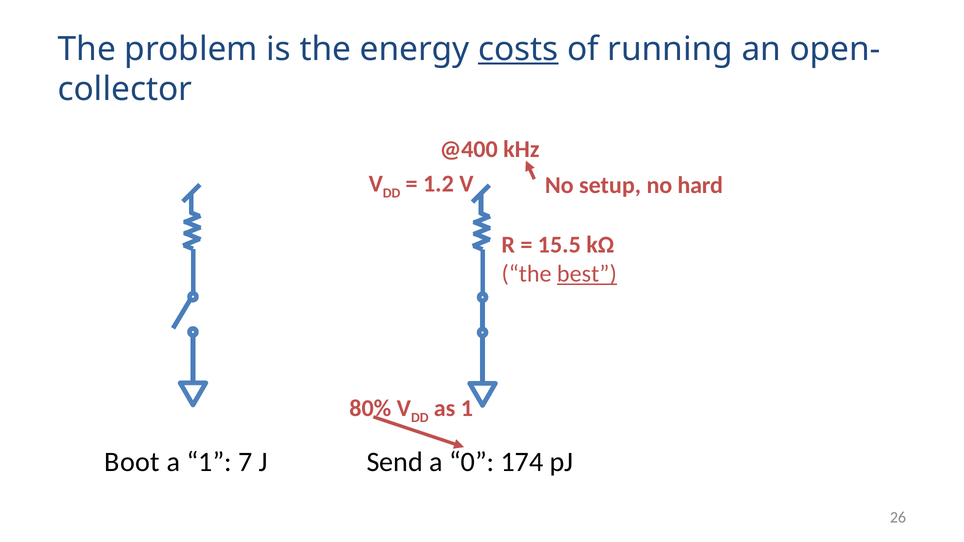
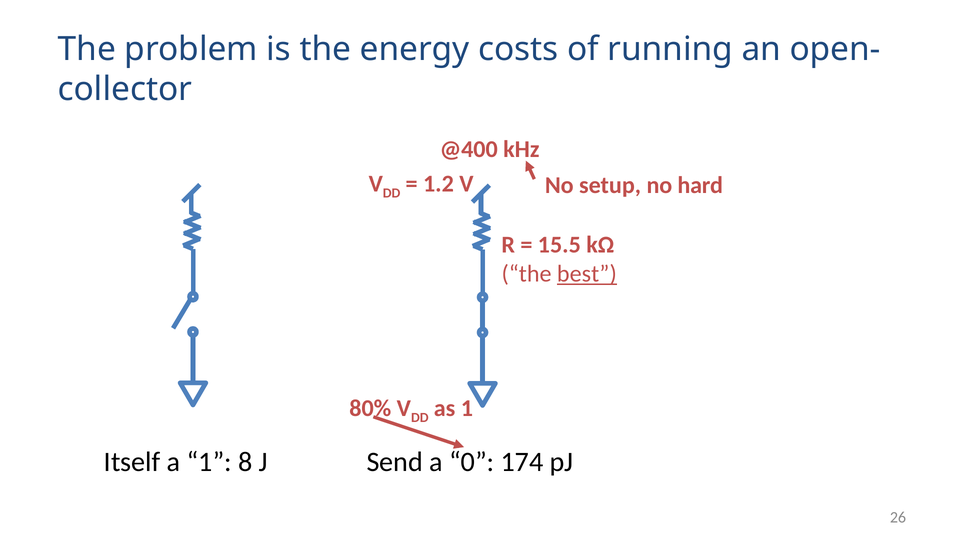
costs underline: present -> none
Boot: Boot -> Itself
7: 7 -> 8
